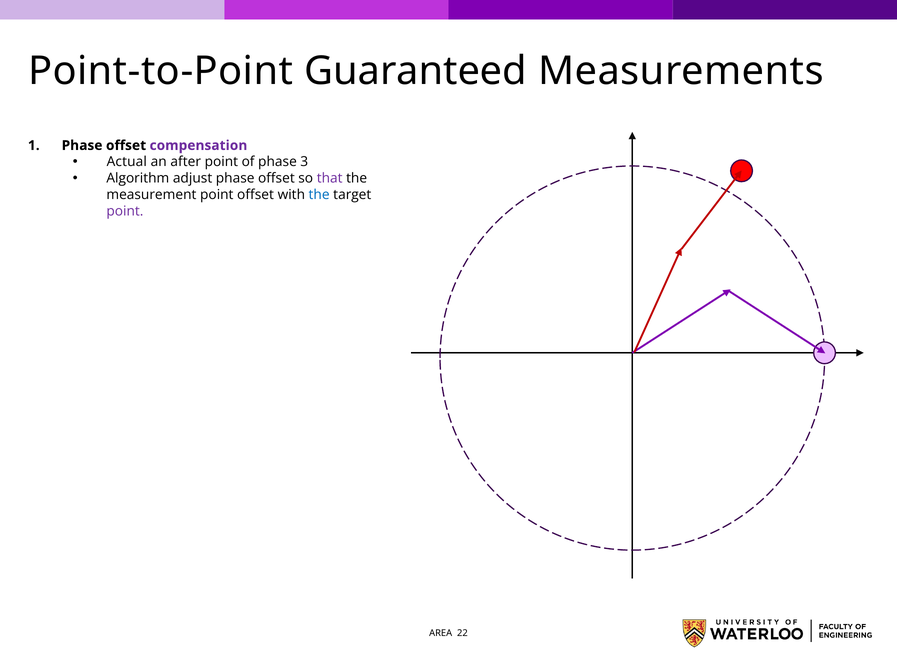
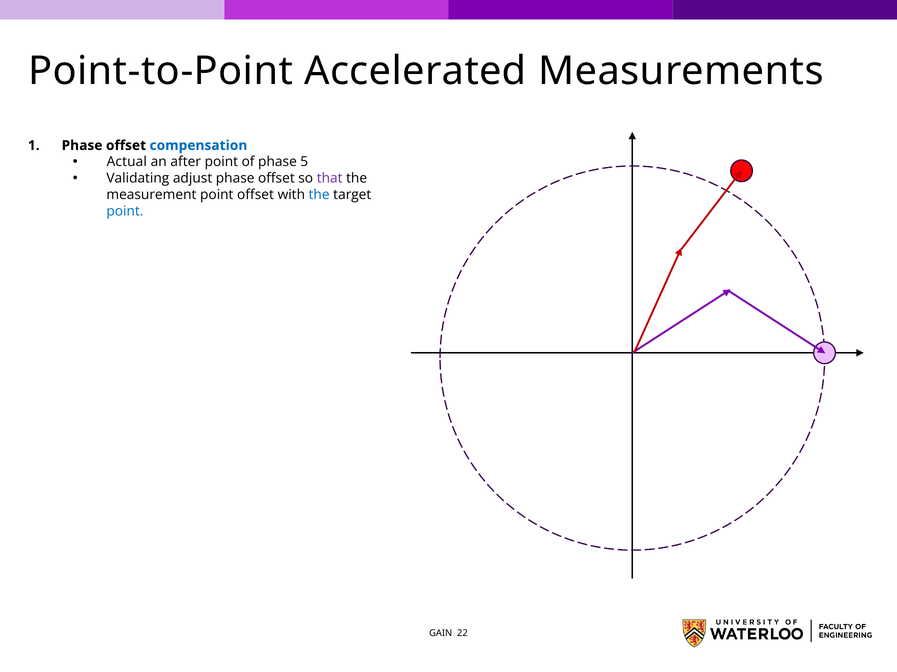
Guaranteed: Guaranteed -> Accelerated
compensation colour: purple -> blue
3: 3 -> 5
Algorithm: Algorithm -> Validating
point at (125, 211) colour: purple -> blue
AREA: AREA -> GAIN
